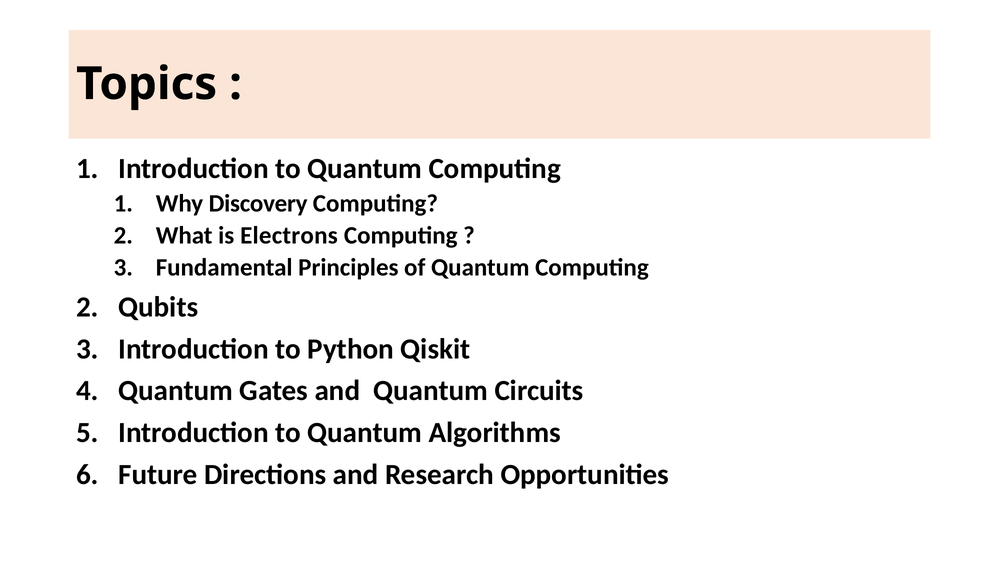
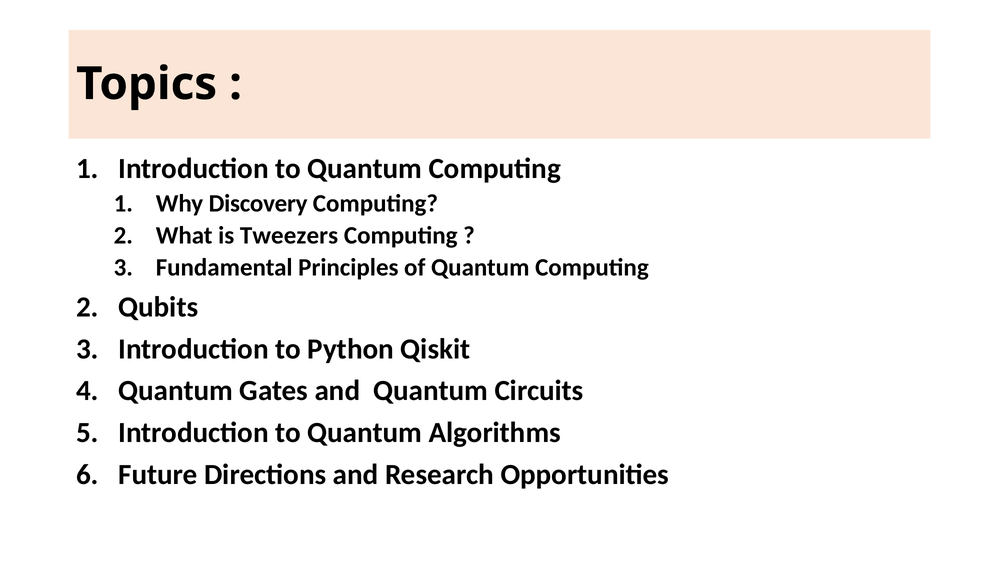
Electrons: Electrons -> Tweezers
